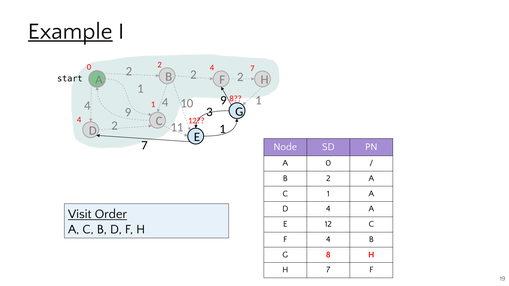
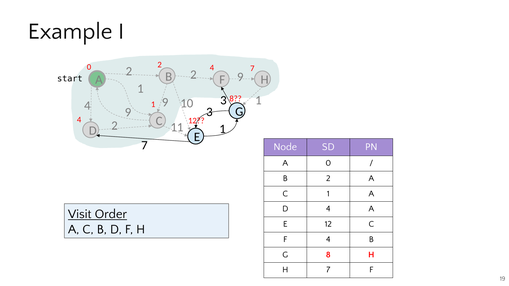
Example underline: present -> none
2 2 2: 2 -> 9
10 9: 9 -> 3
4 4: 4 -> 9
